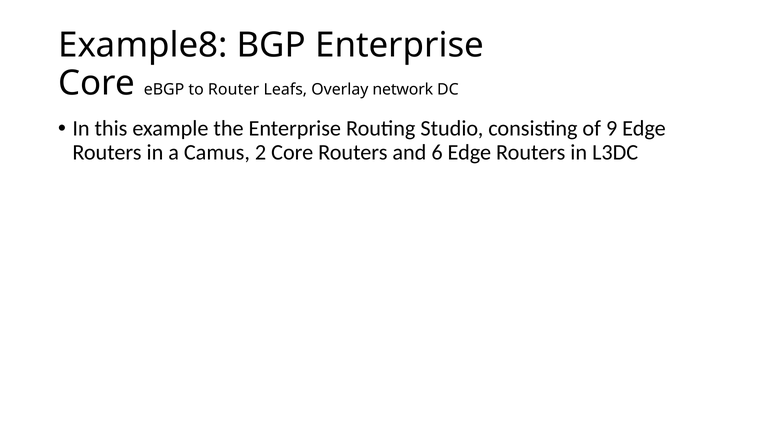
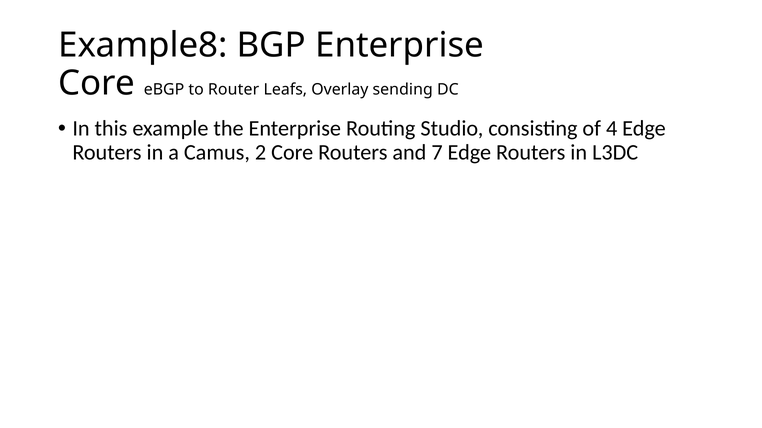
network: network -> sending
9: 9 -> 4
6: 6 -> 7
